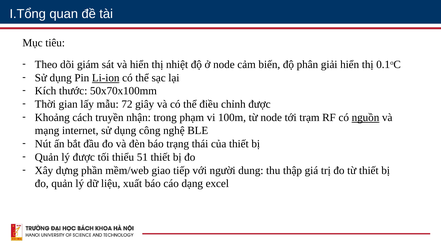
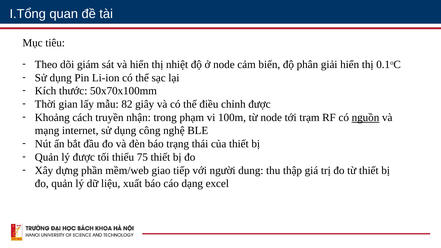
Li-ion underline: present -> none
72: 72 -> 82
51: 51 -> 75
